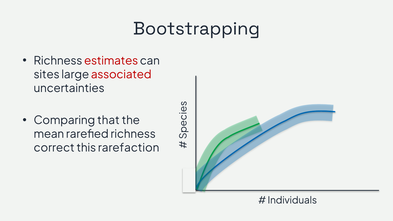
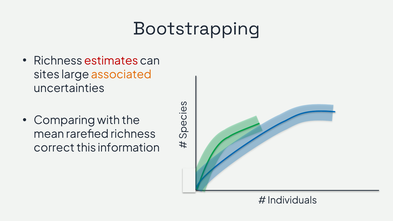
associated colour: red -> orange
that: that -> with
rarefaction: rarefaction -> information
